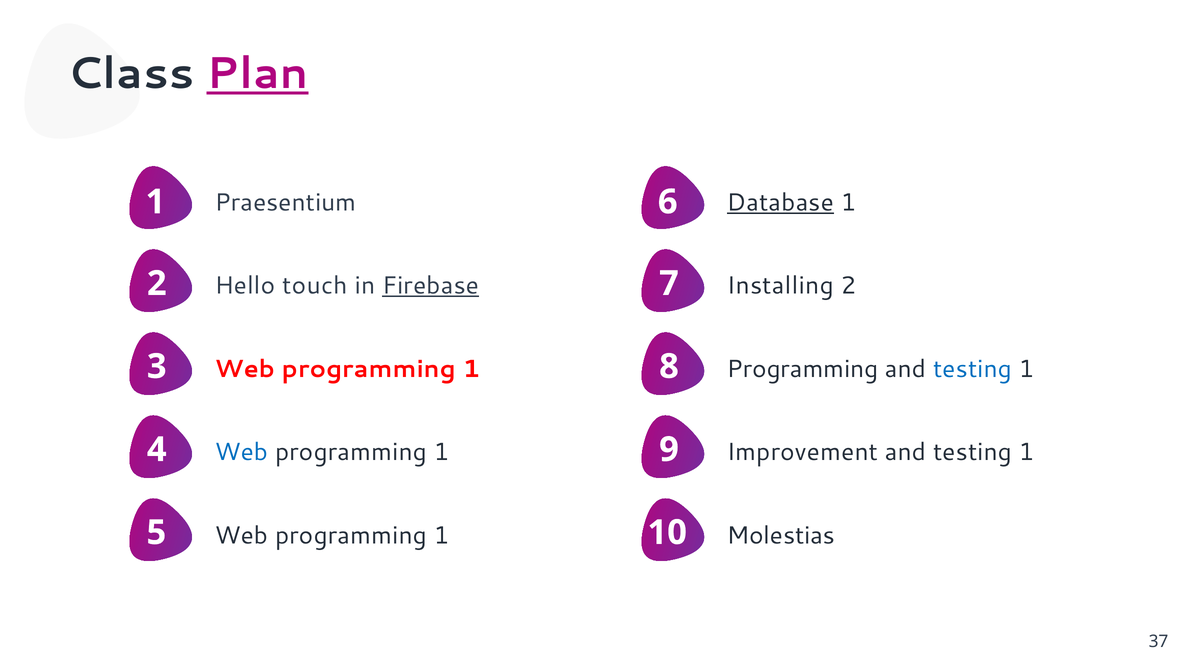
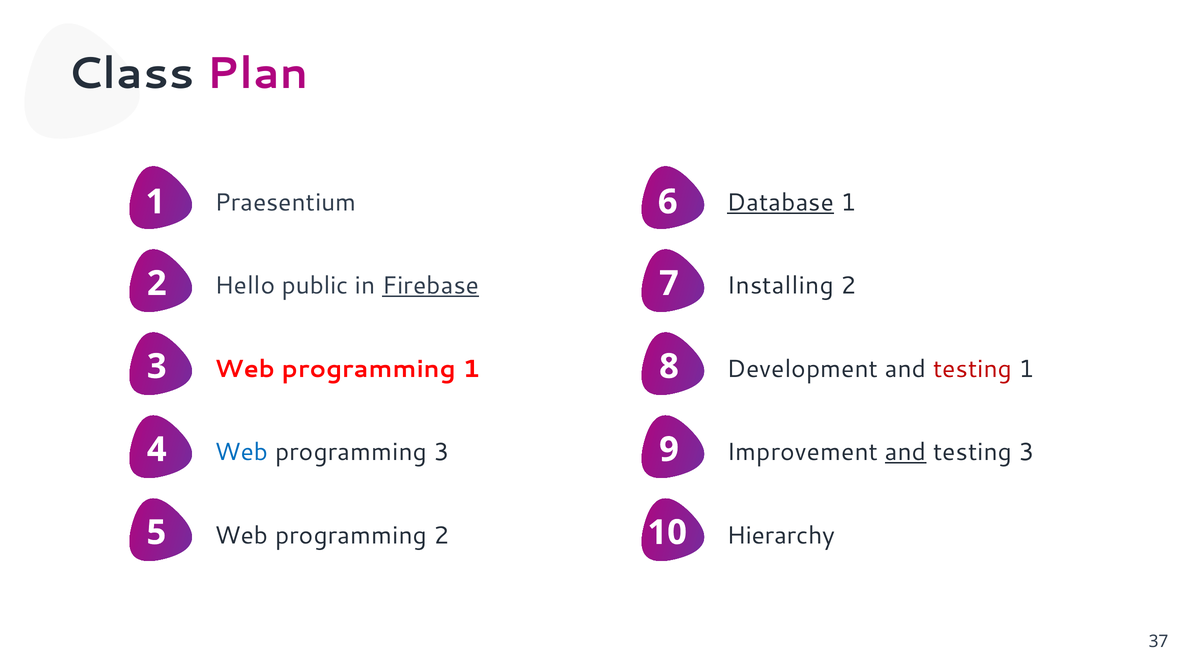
Plan underline: present -> none
touch: touch -> public
Programming at (803, 369): Programming -> Development
testing at (973, 369) colour: blue -> red
1 at (442, 452): 1 -> 3
and at (906, 452) underline: none -> present
1 at (1027, 452): 1 -> 3
1 at (442, 536): 1 -> 2
Molestias: Molestias -> Hierarchy
